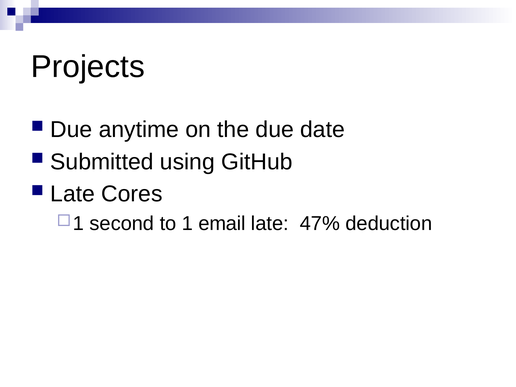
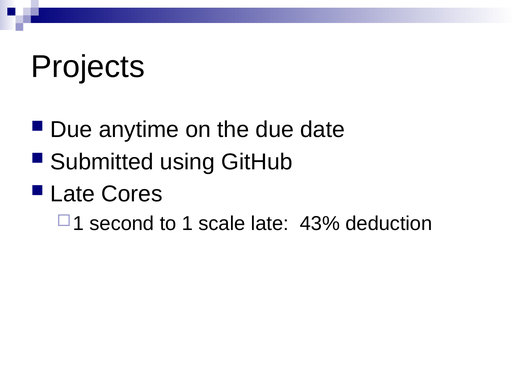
email: email -> scale
47%: 47% -> 43%
